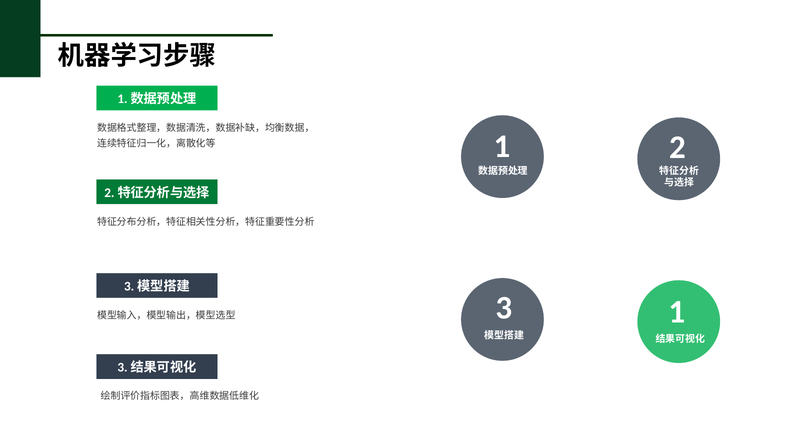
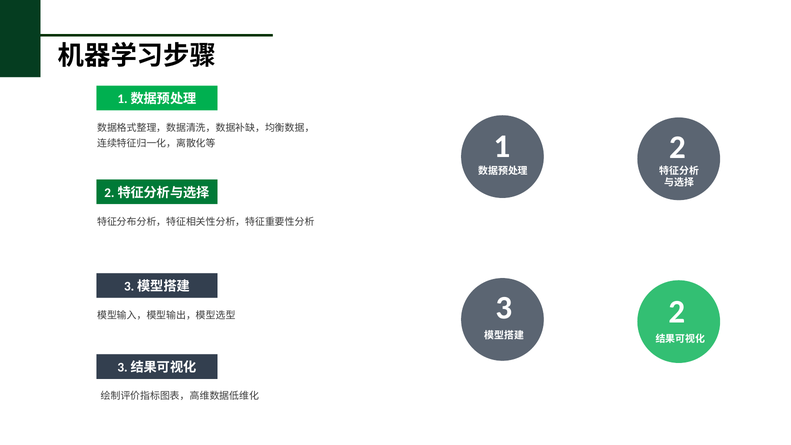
3 1: 1 -> 2
